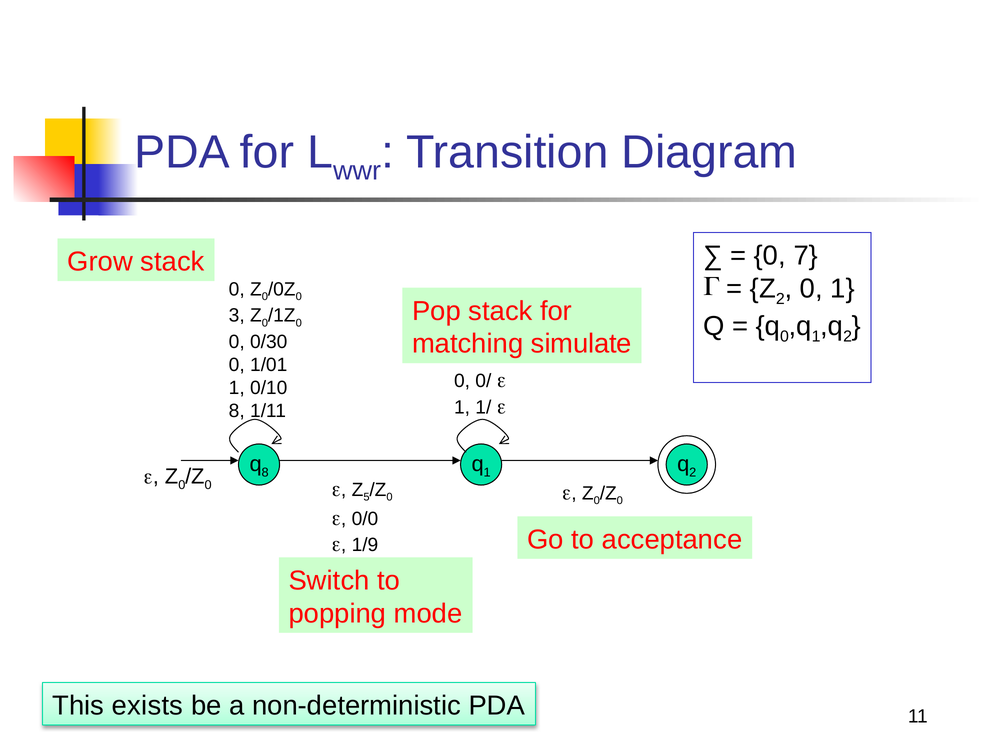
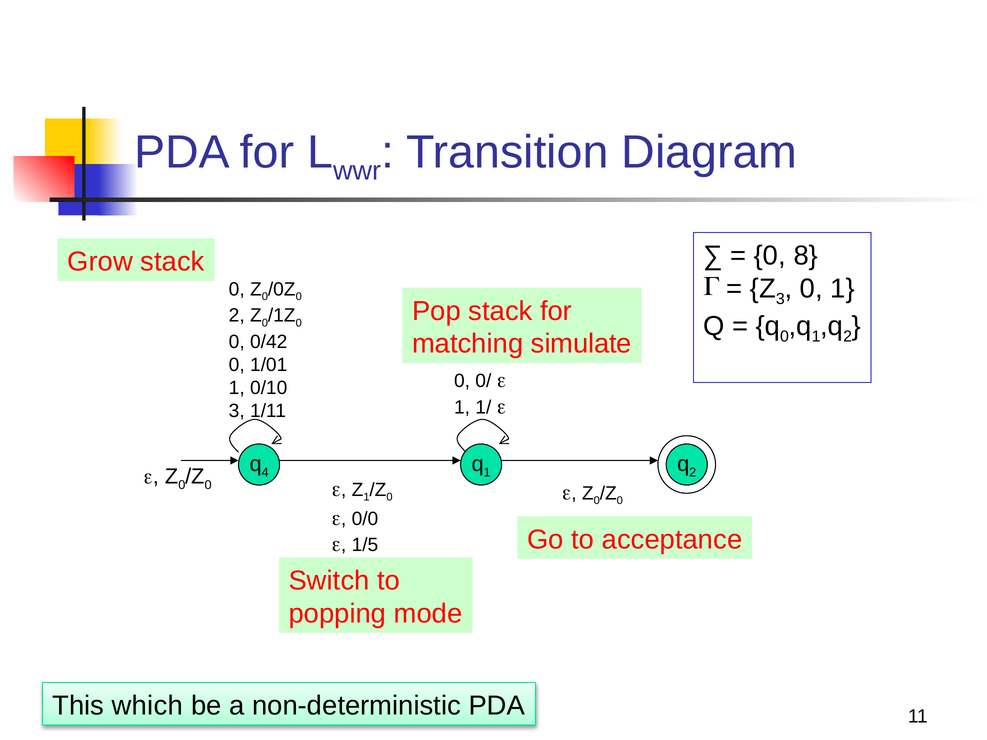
7: 7 -> 8
2 at (780, 299): 2 -> 3
3 at (237, 316): 3 -> 2
0/30: 0/30 -> 0/42
8 at (237, 411): 8 -> 3
q 8: 8 -> 4
5 at (366, 497): 5 -> 1
1/9: 1/9 -> 1/5
exists: exists -> which
